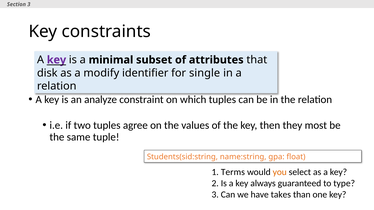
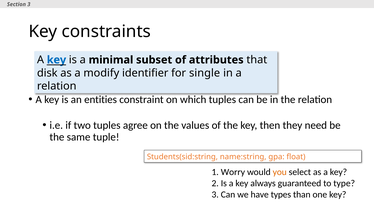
key at (56, 60) colour: purple -> blue
analyze: analyze -> entities
most: most -> need
Terms: Terms -> Worry
takes: takes -> types
